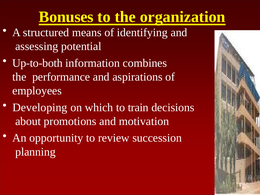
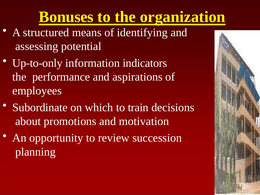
Up-to-both: Up-to-both -> Up-to-only
combines: combines -> indicators
Developing: Developing -> Subordinate
